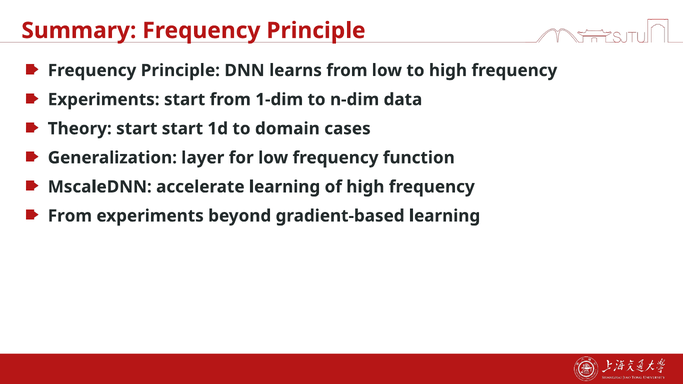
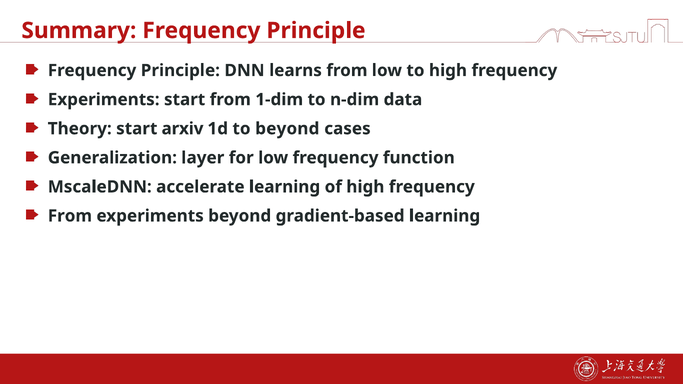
start start: start -> arxiv
to domain: domain -> beyond
